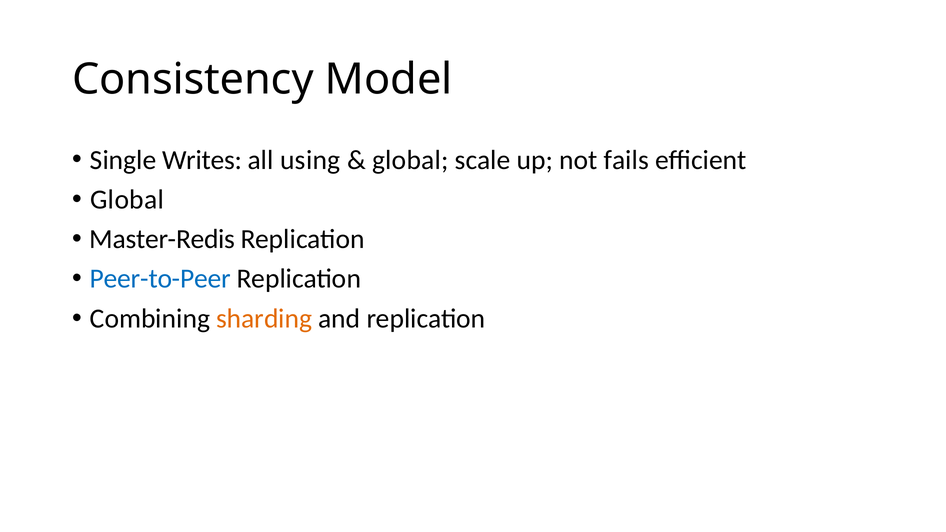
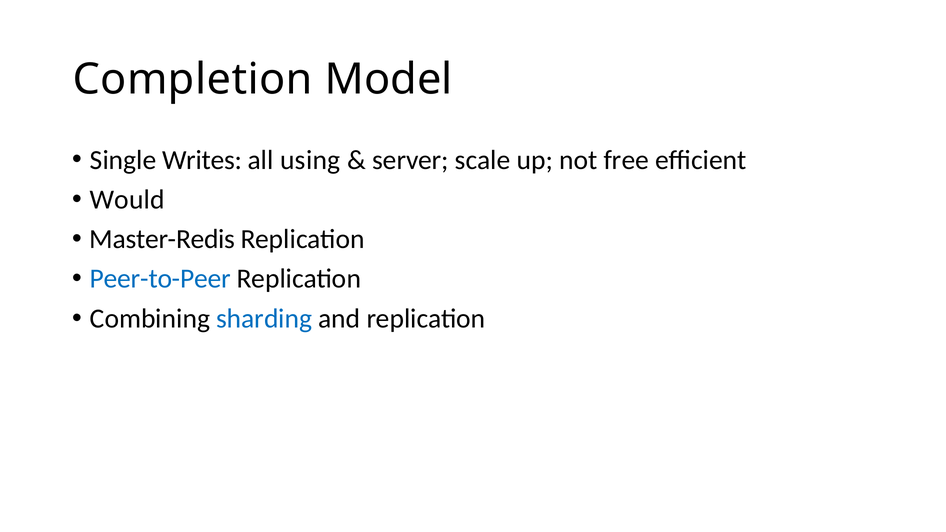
Consistency: Consistency -> Completion
global at (410, 160): global -> server
fails: fails -> free
Global at (127, 200): Global -> Would
sharding colour: orange -> blue
